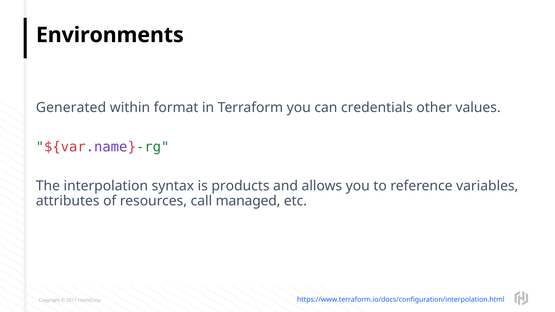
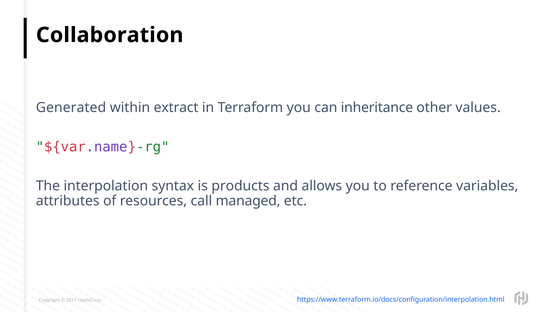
Environments: Environments -> Collaboration
format: format -> extract
credentials: credentials -> inheritance
